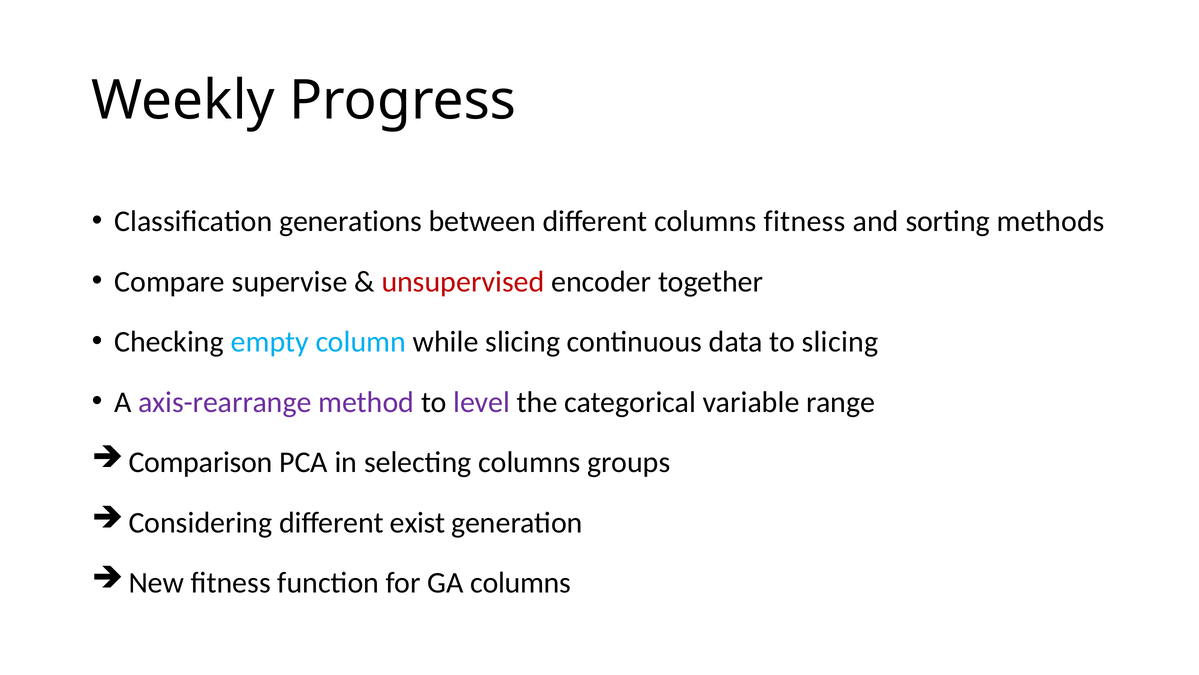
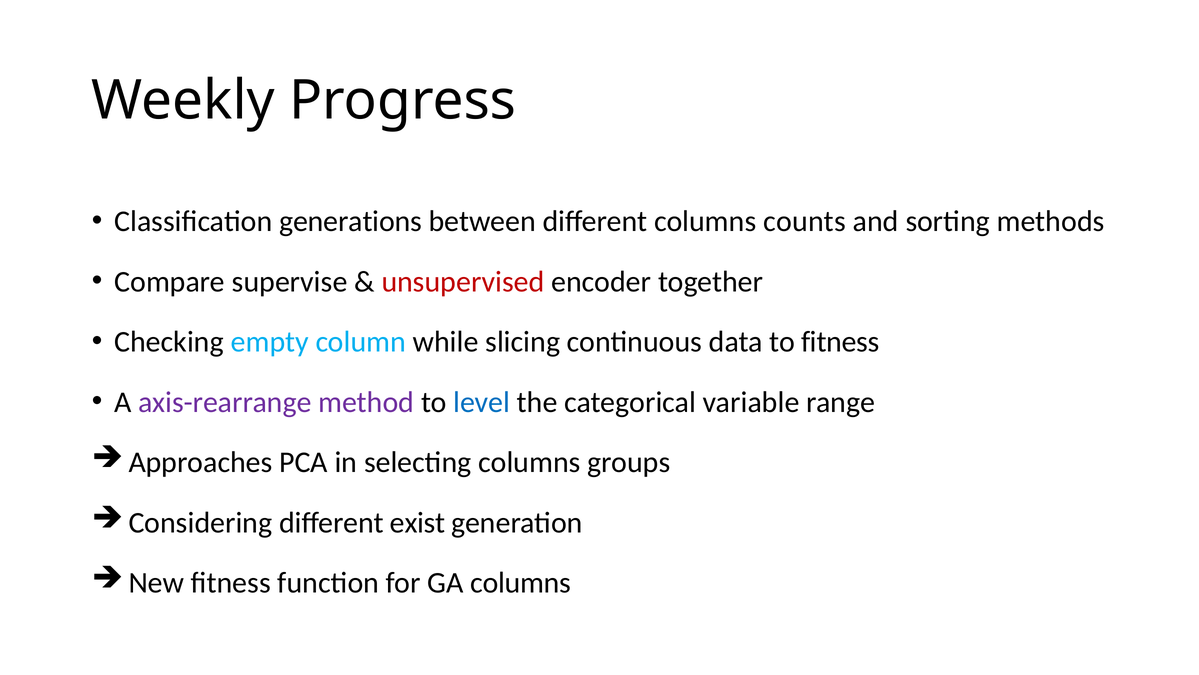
columns fitness: fitness -> counts
to slicing: slicing -> fitness
level colour: purple -> blue
Comparison: Comparison -> Approaches
